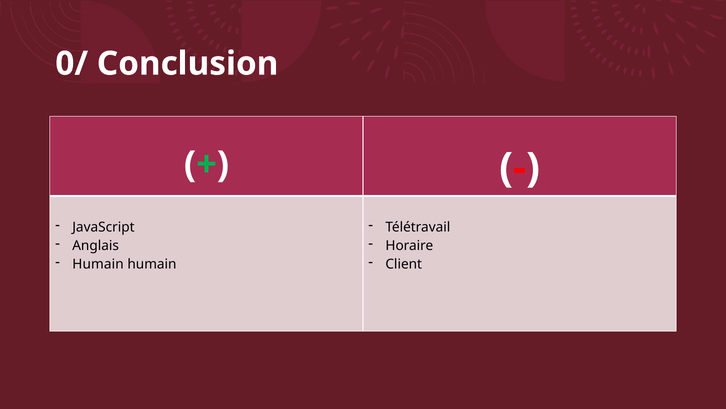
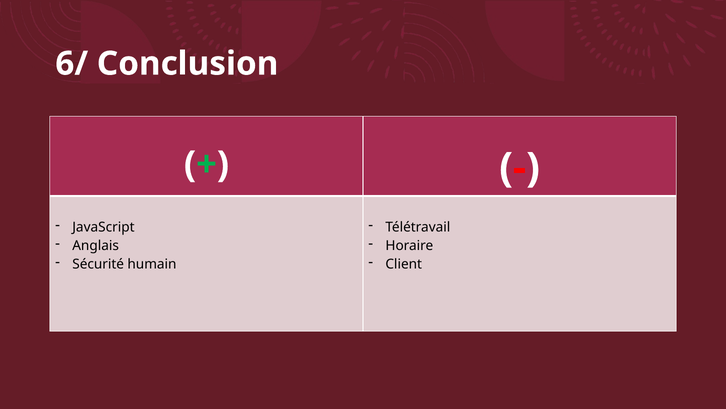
0/: 0/ -> 6/
Humain at (98, 264): Humain -> Sécurité
